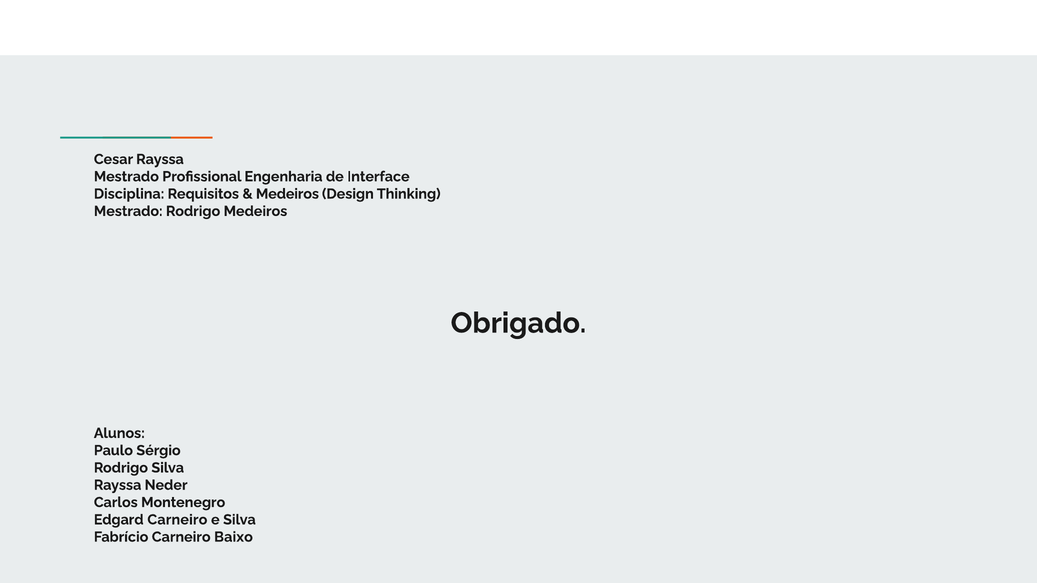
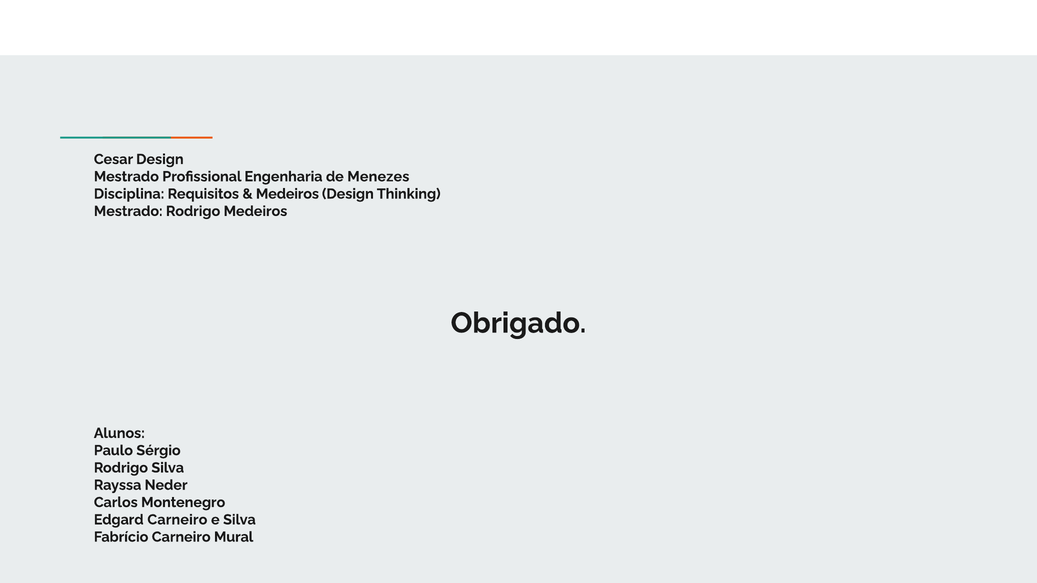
Cesar Rayssa: Rayssa -> Design
Interface: Interface -> Menezes
Baixo: Baixo -> Mural
